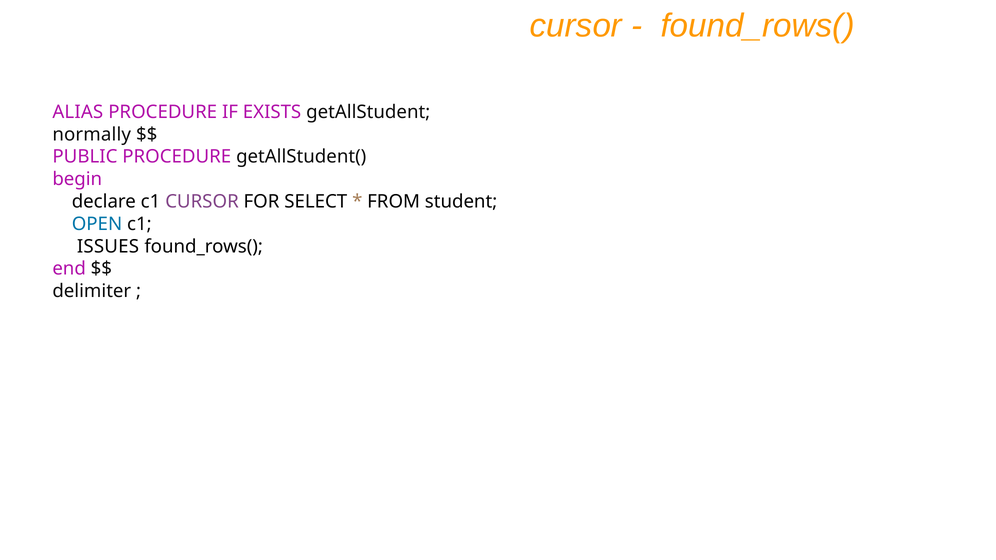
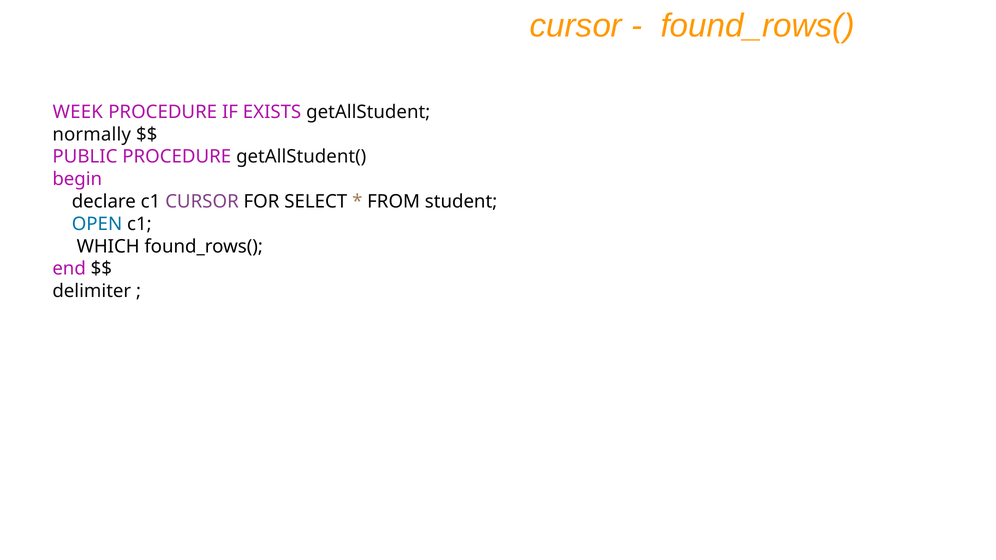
ALIAS: ALIAS -> WEEK
ISSUES: ISSUES -> WHICH
